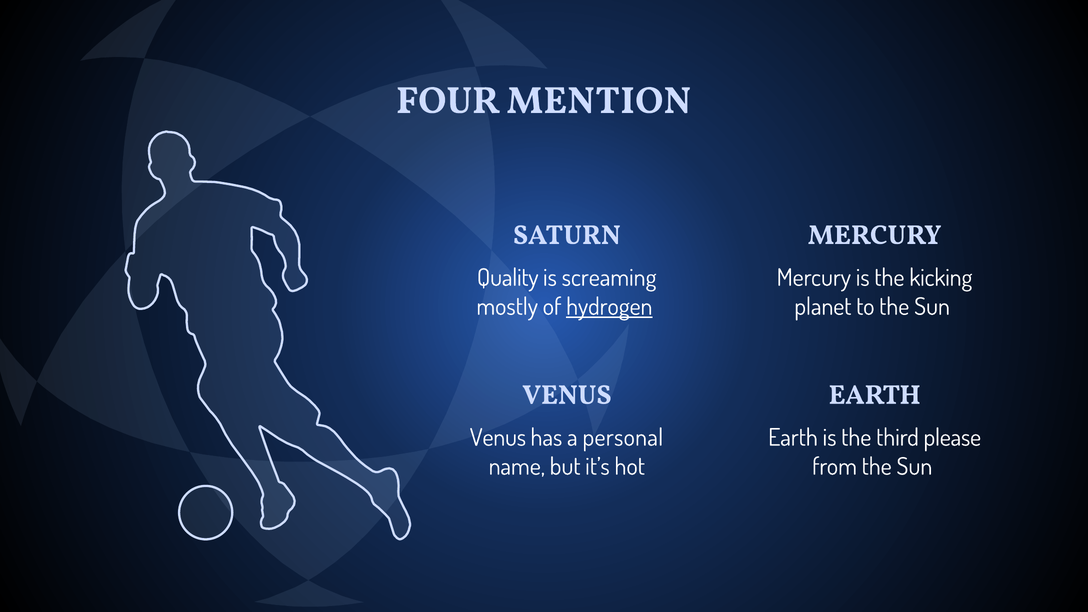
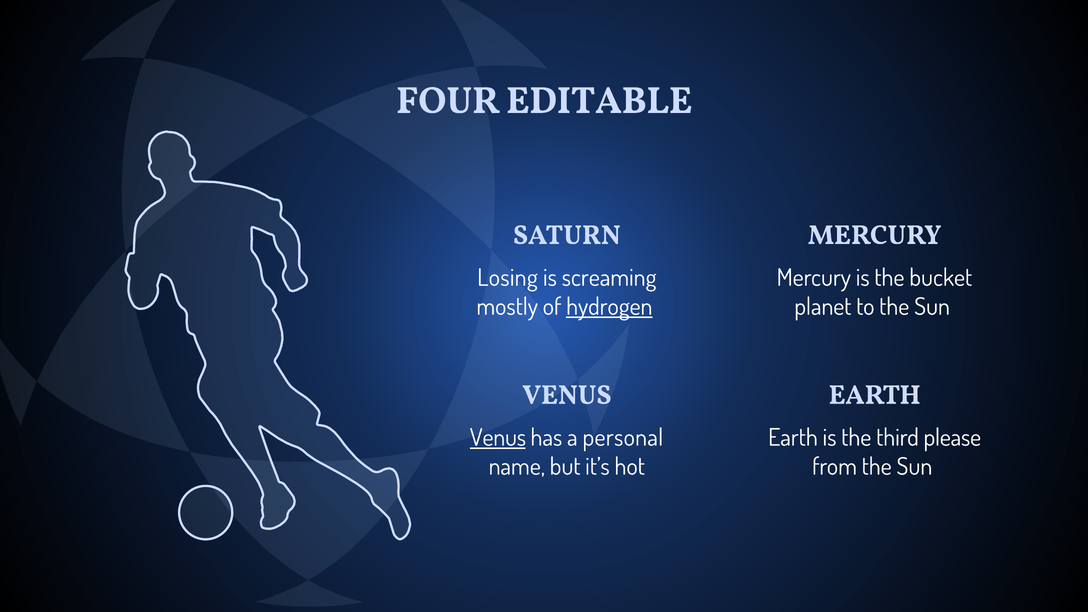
MENTION: MENTION -> EDITABLE
Quality: Quality -> Losing
kicking: kicking -> bucket
Venus at (498, 438) underline: none -> present
